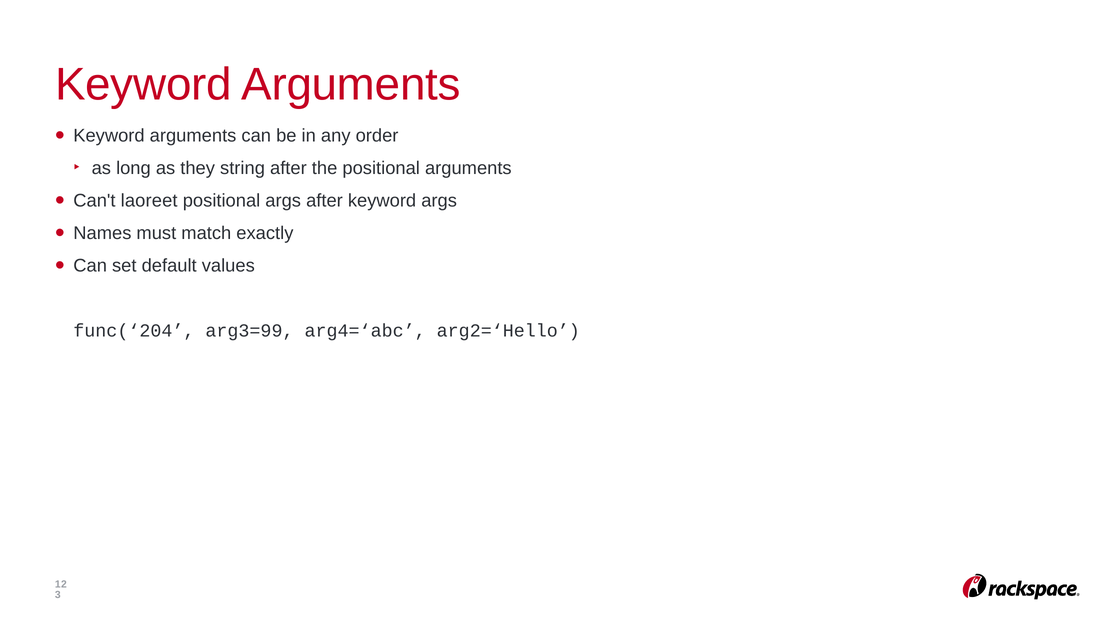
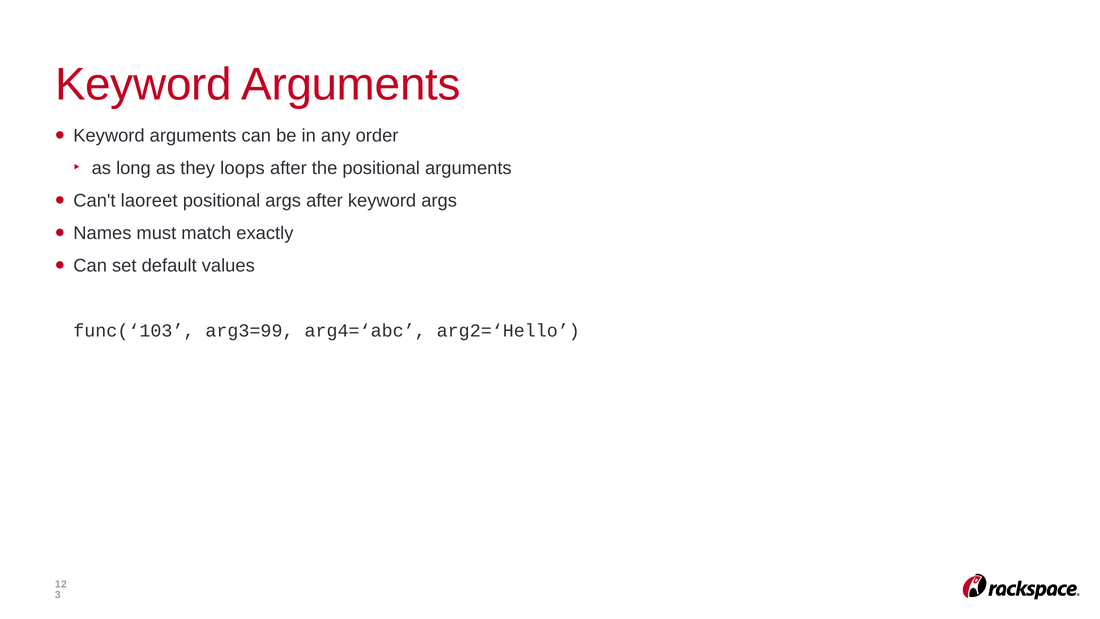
string: string -> loops
func(‘204: func(‘204 -> func(‘103
